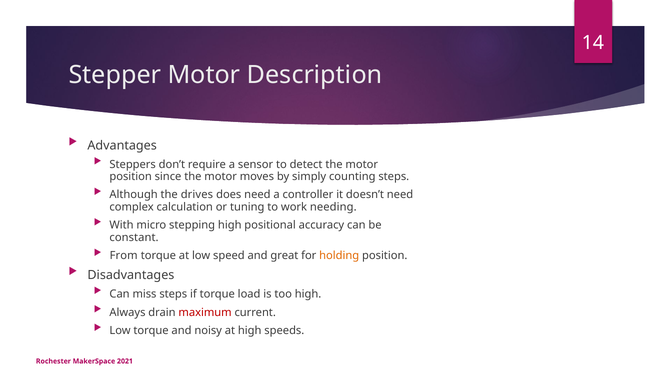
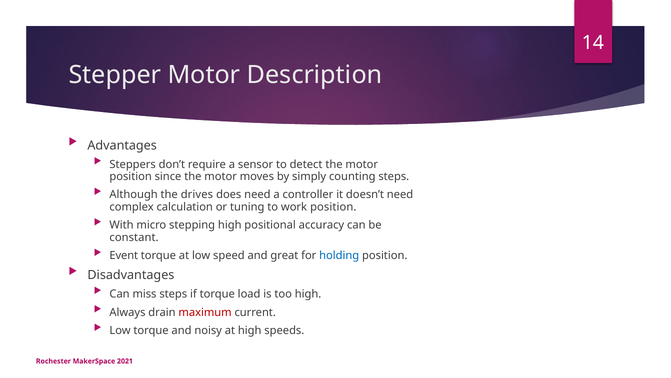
work needing: needing -> position
From: From -> Event
holding colour: orange -> blue
